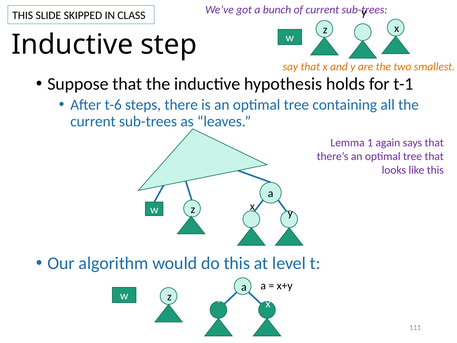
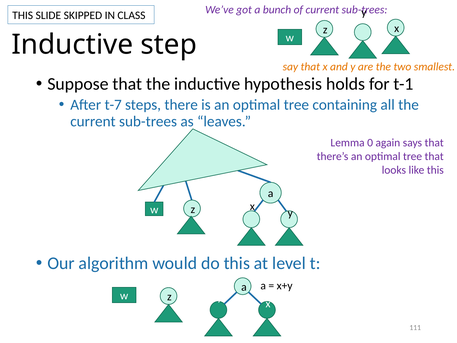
t-6: t-6 -> t-7
1: 1 -> 0
